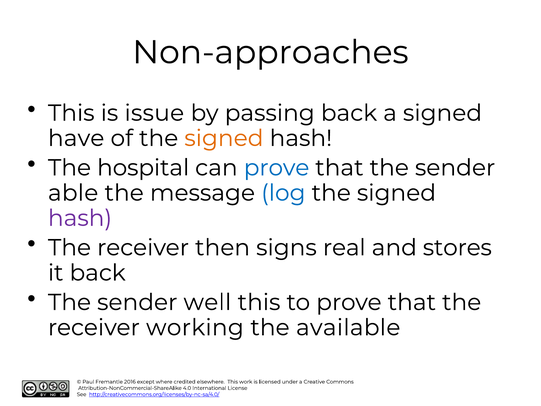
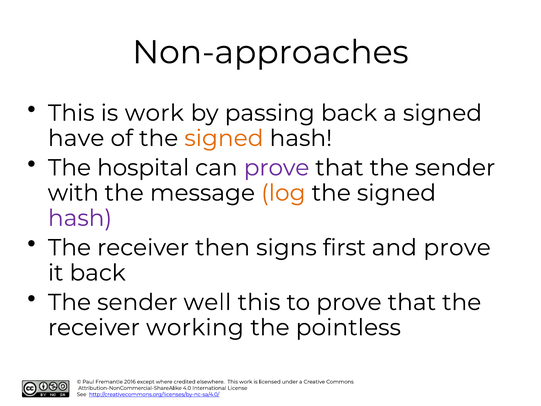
is issue: issue -> work
prove at (277, 168) colour: blue -> purple
able: able -> with
log colour: blue -> orange
real: real -> first
and stores: stores -> prove
available: available -> pointless
